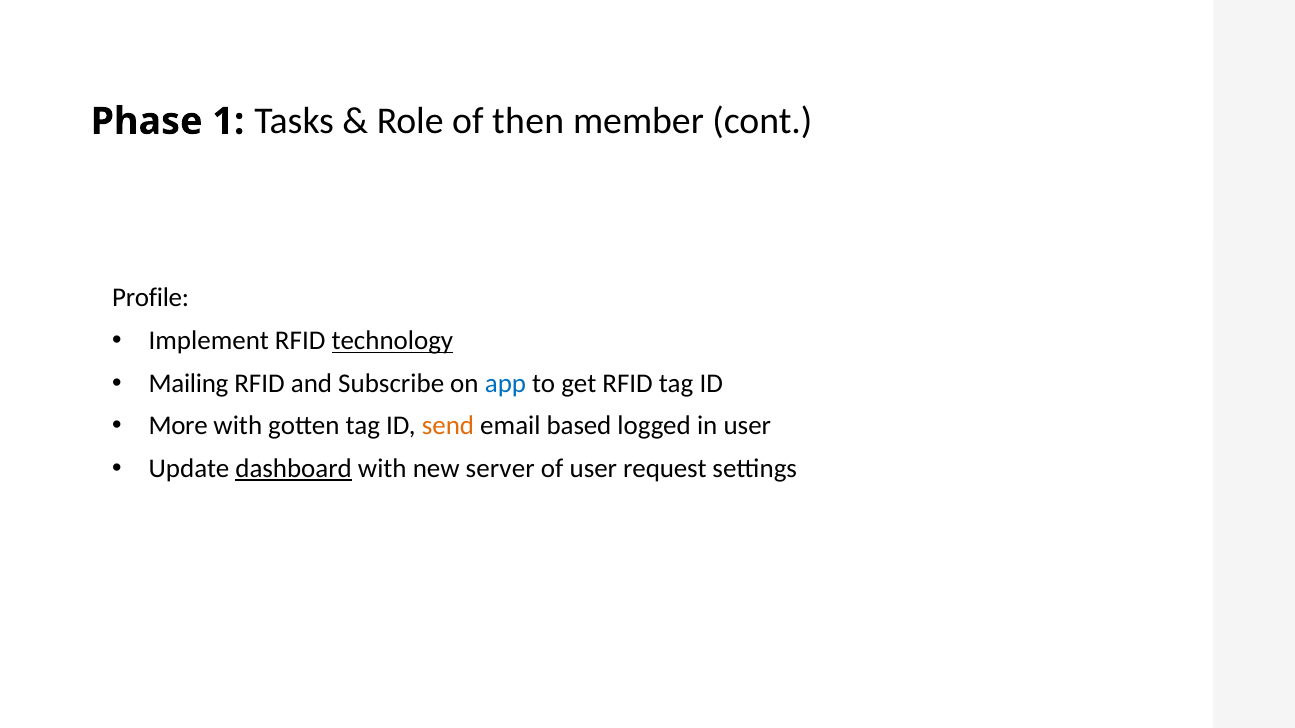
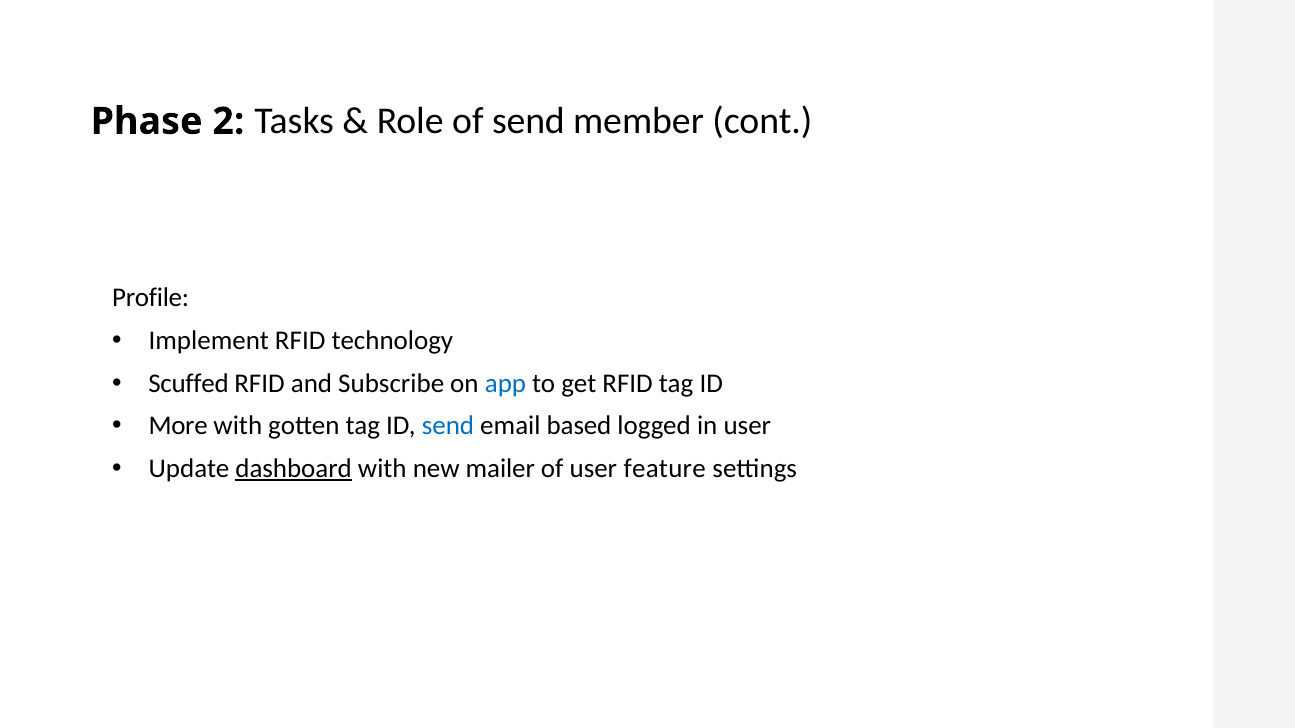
1: 1 -> 2
of then: then -> send
technology underline: present -> none
Mailing: Mailing -> Scuffed
send at (448, 426) colour: orange -> blue
server: server -> mailer
request: request -> feature
